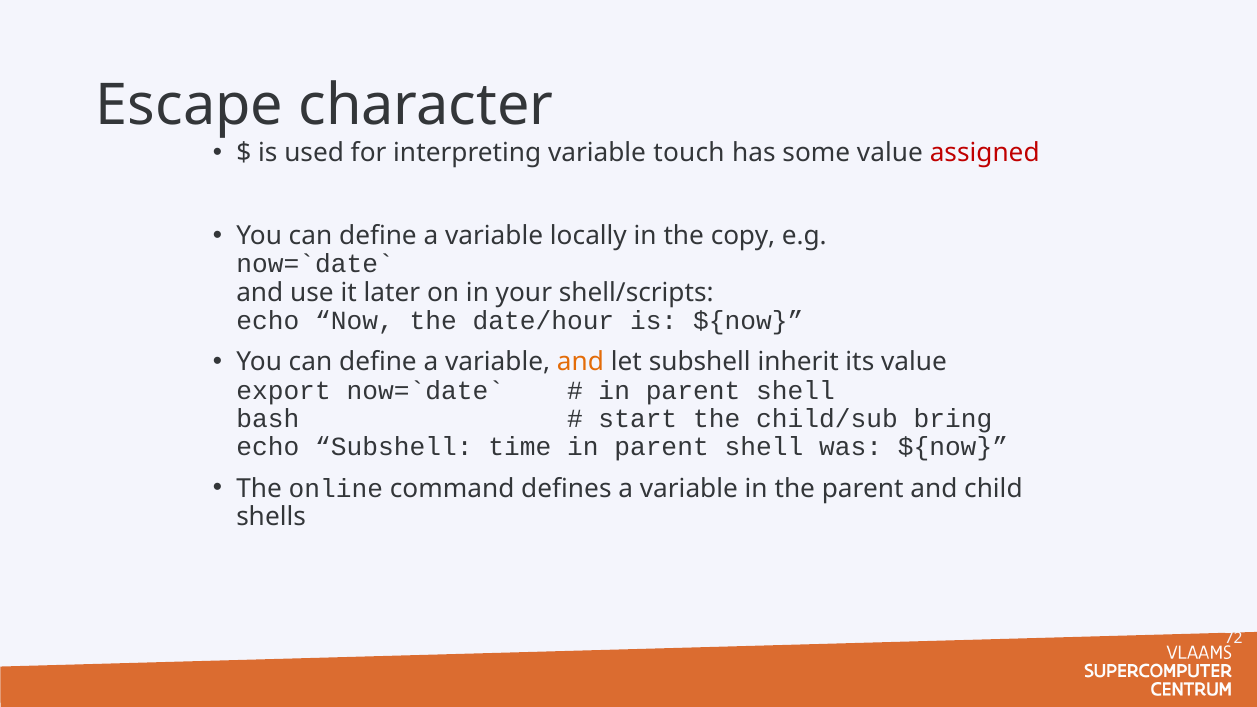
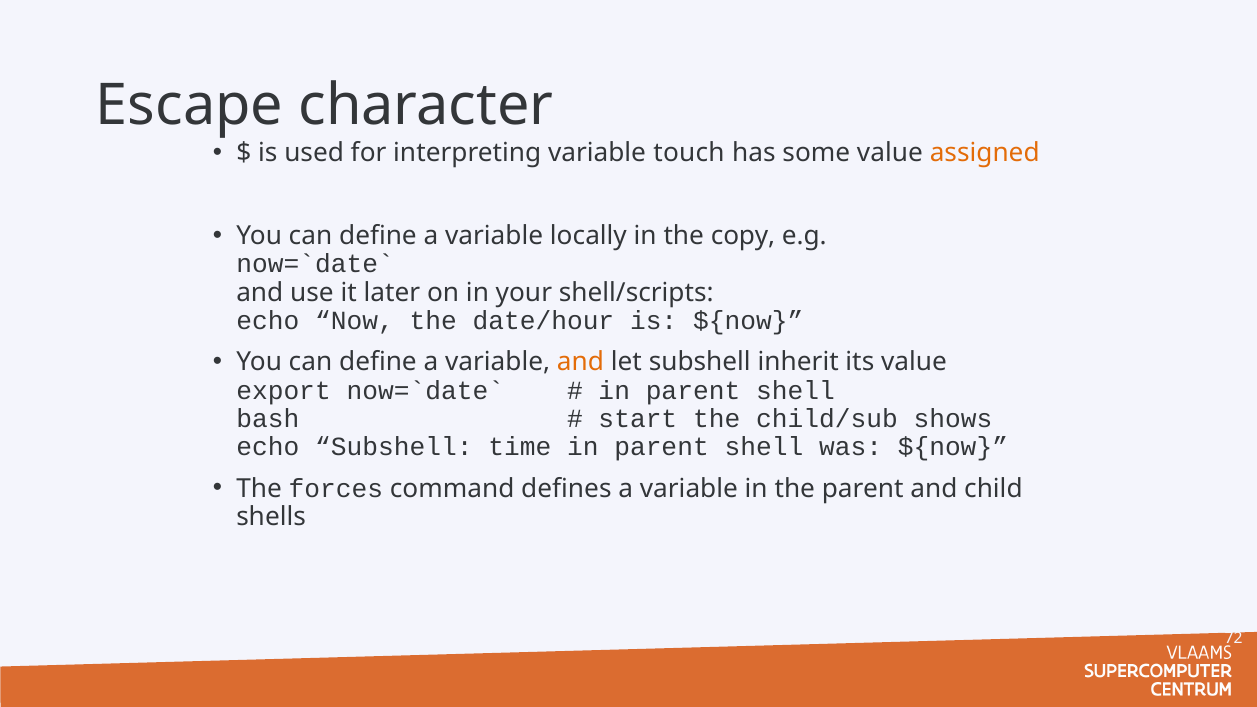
assigned colour: red -> orange
bring: bring -> shows
online: online -> forces
